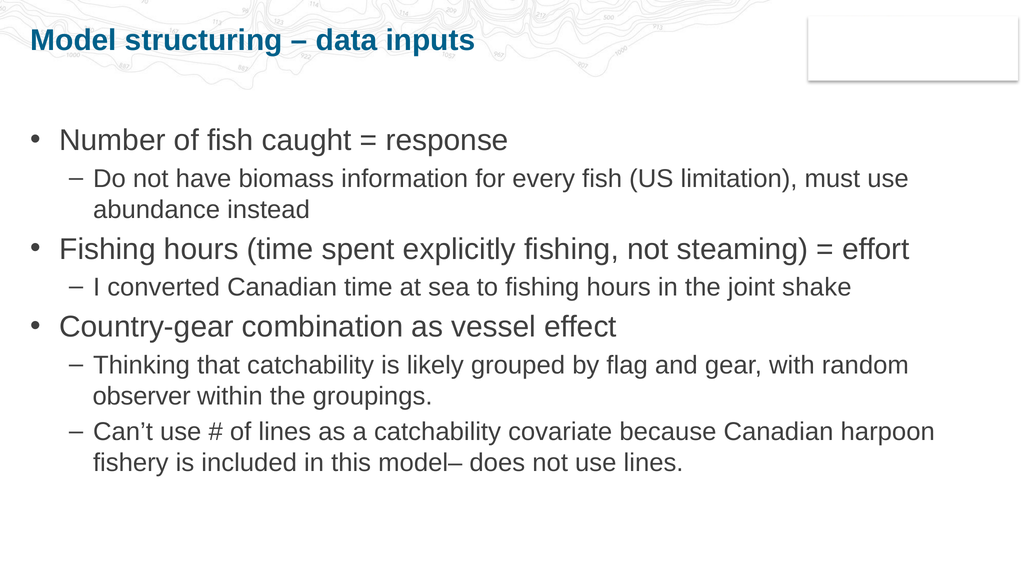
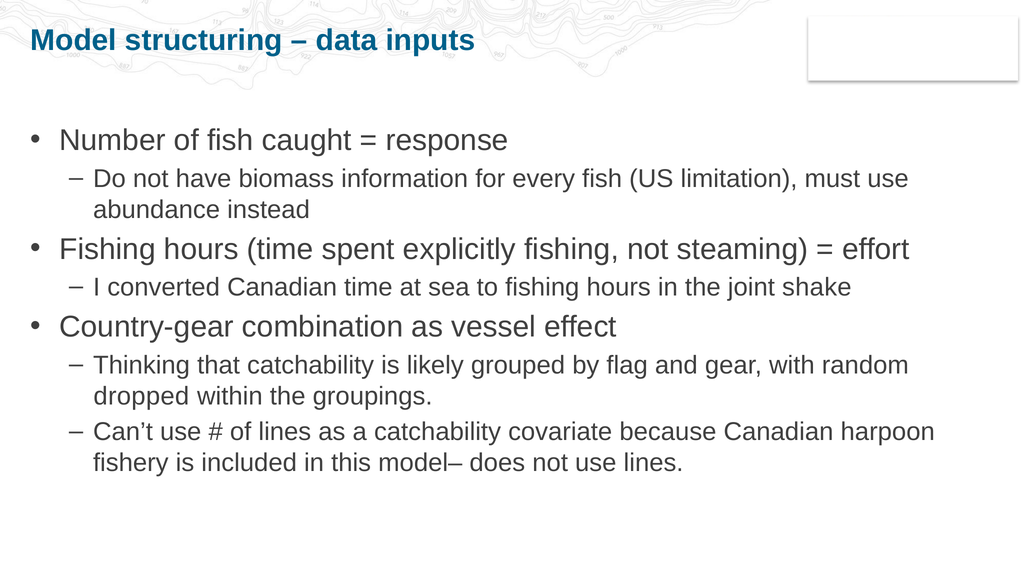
observer: observer -> dropped
